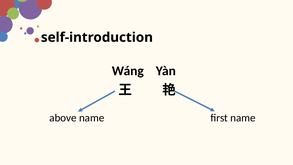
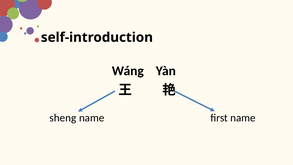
above: above -> sheng
